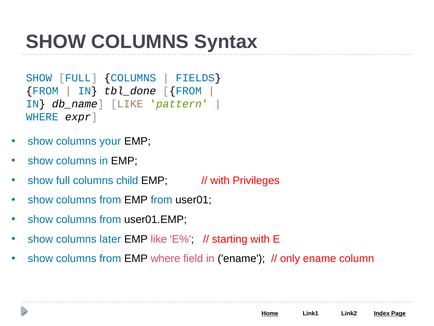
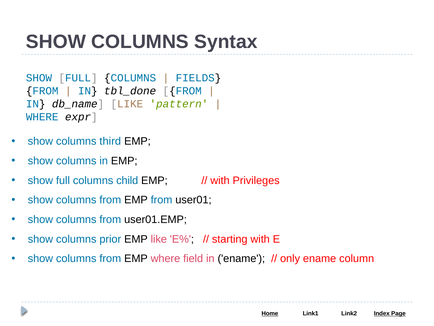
your: your -> third
later: later -> prior
